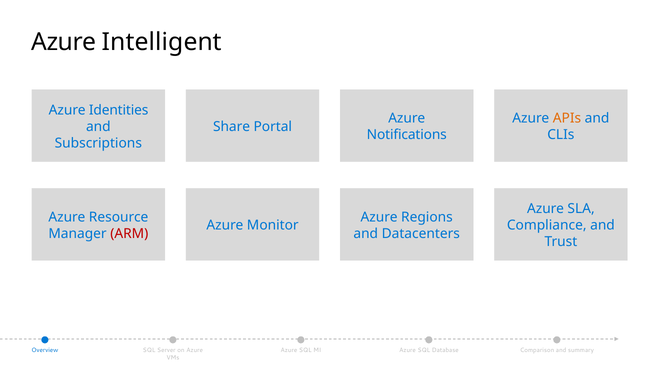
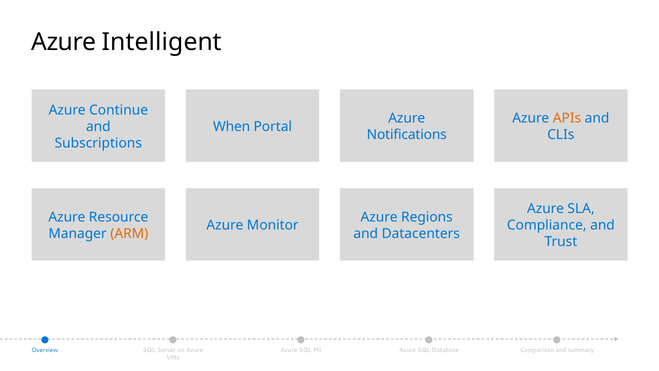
Identities: Identities -> Continue
Share: Share -> When
ARM colour: red -> orange
